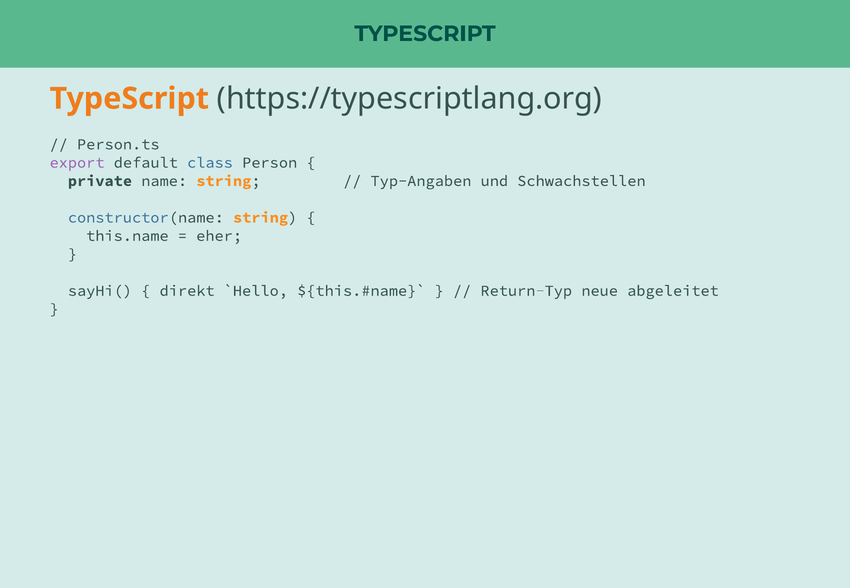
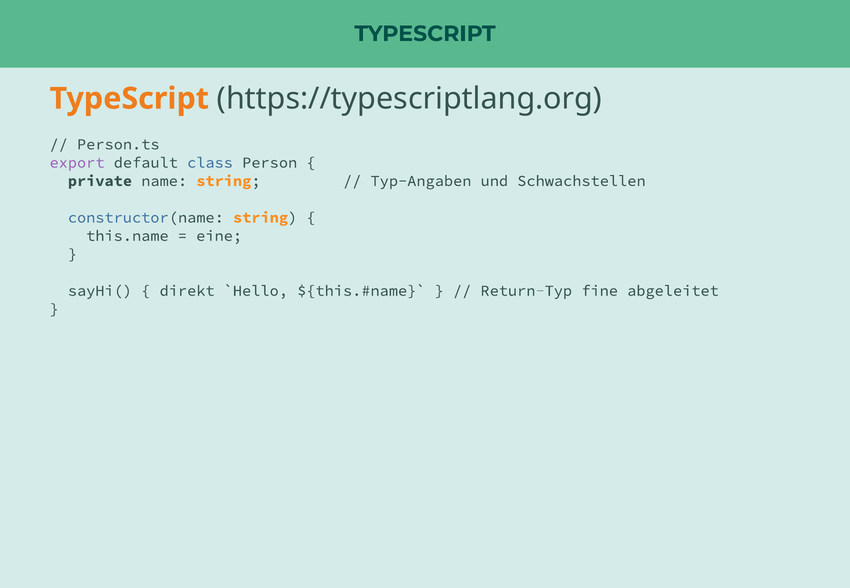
eher: eher -> eine
neue: neue -> fine
